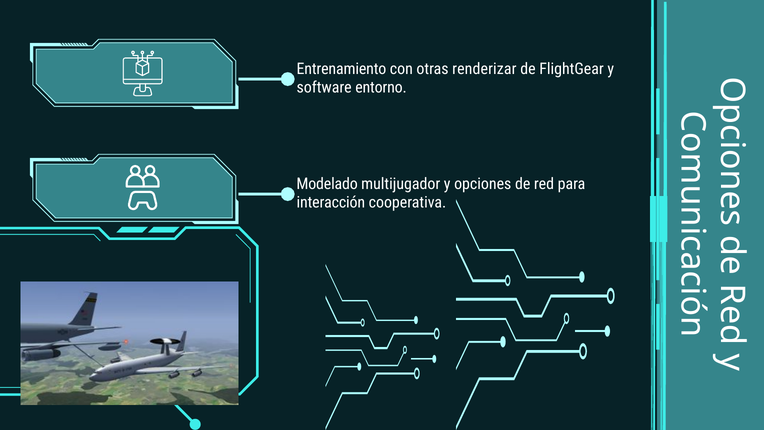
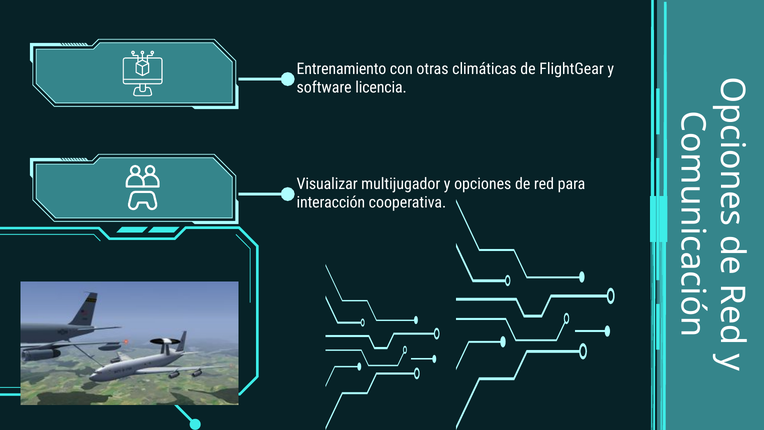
renderizar: renderizar -> climáticas
entorno: entorno -> licencia
Modelado: Modelado -> Visualizar
